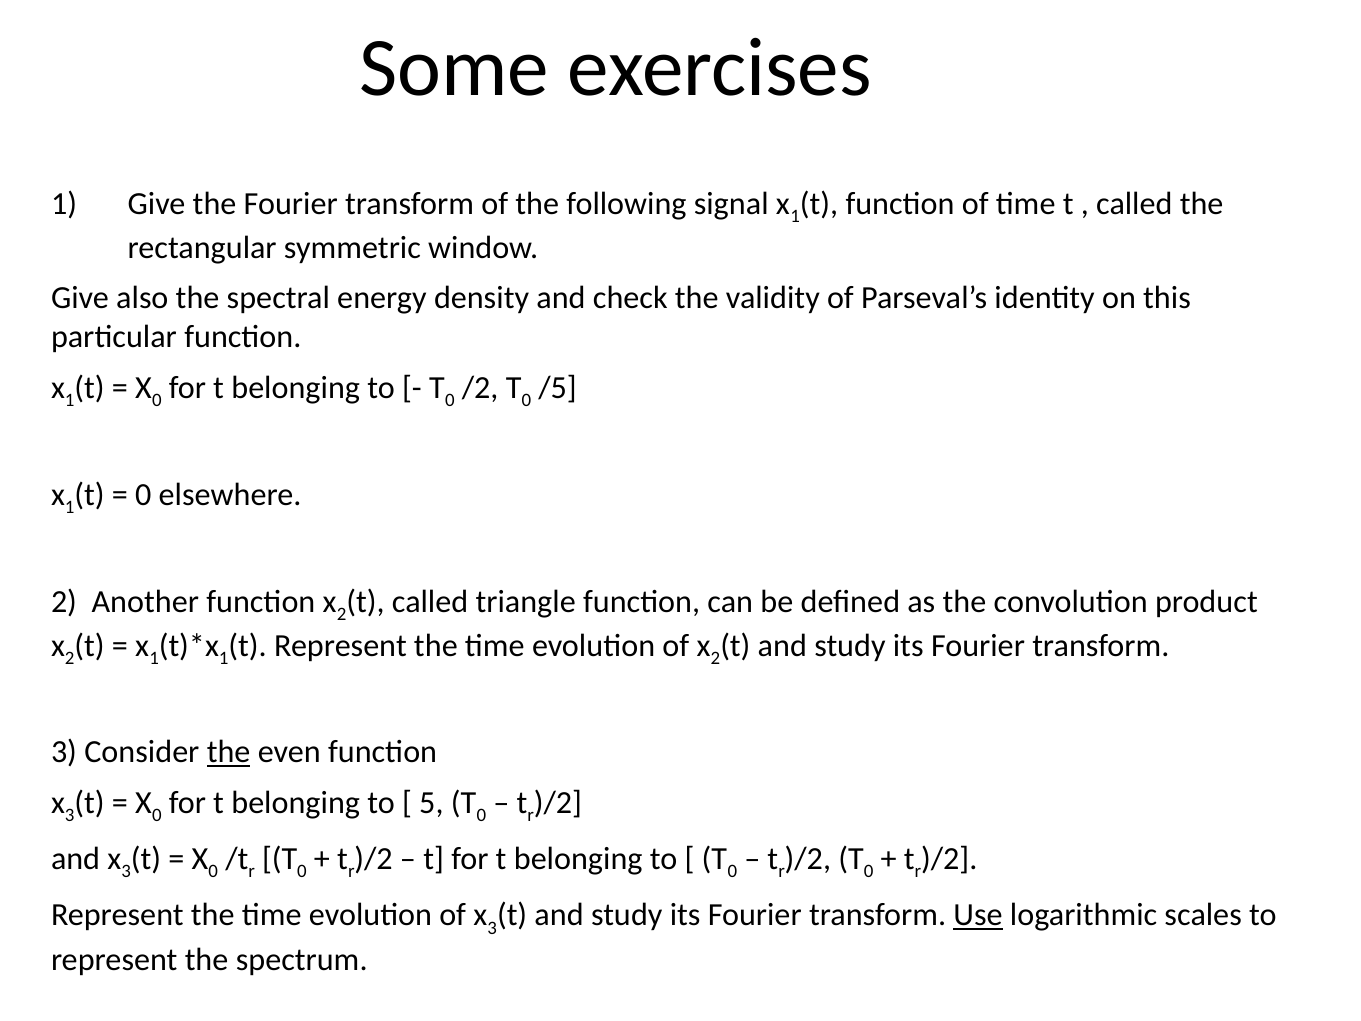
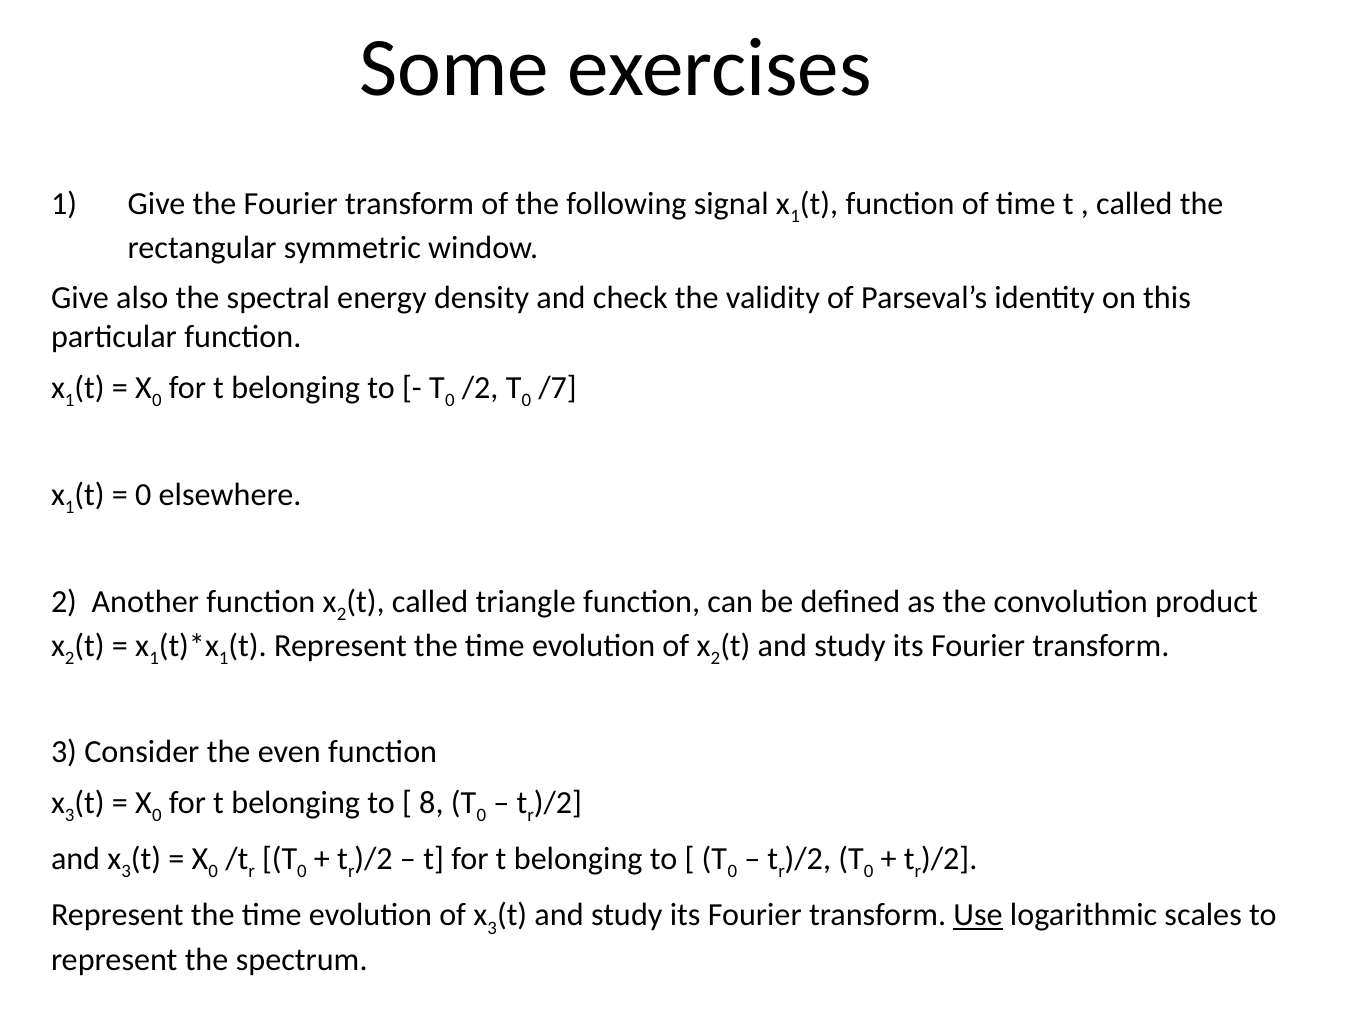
/5: /5 -> /7
the at (229, 752) underline: present -> none
5: 5 -> 8
